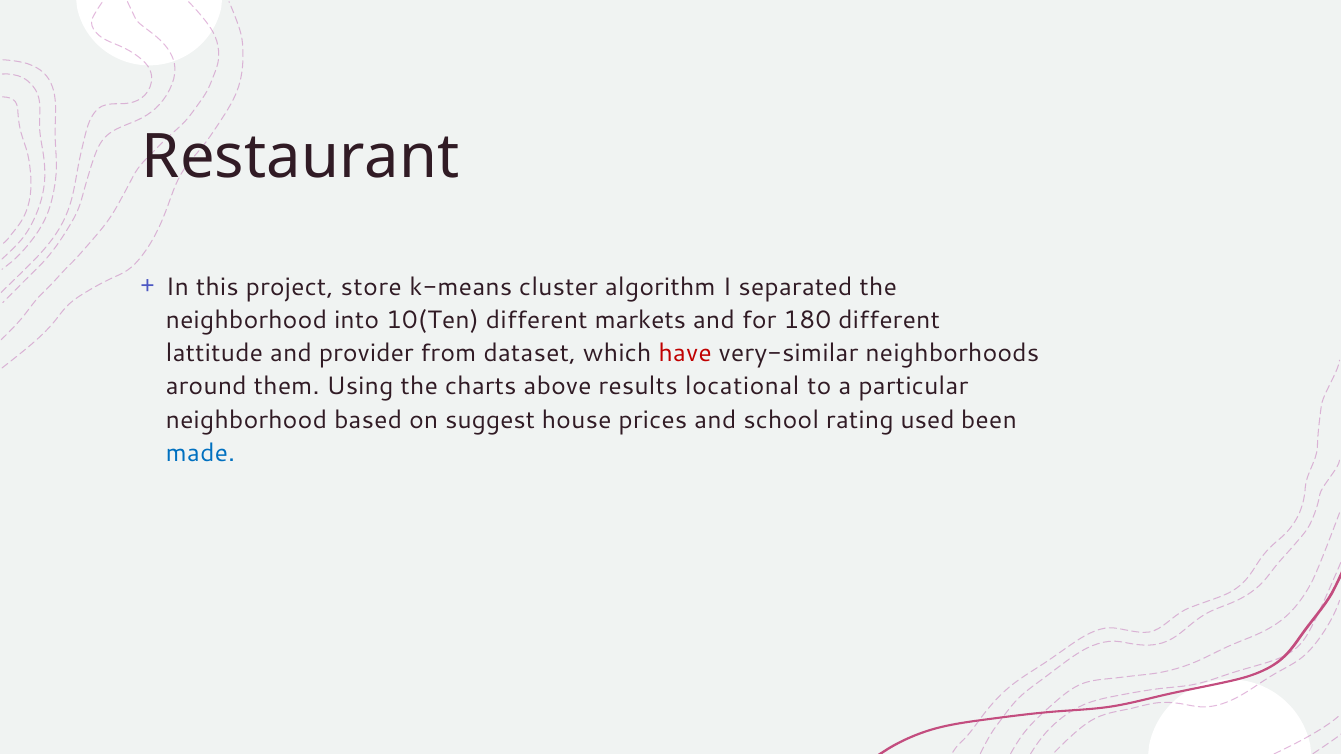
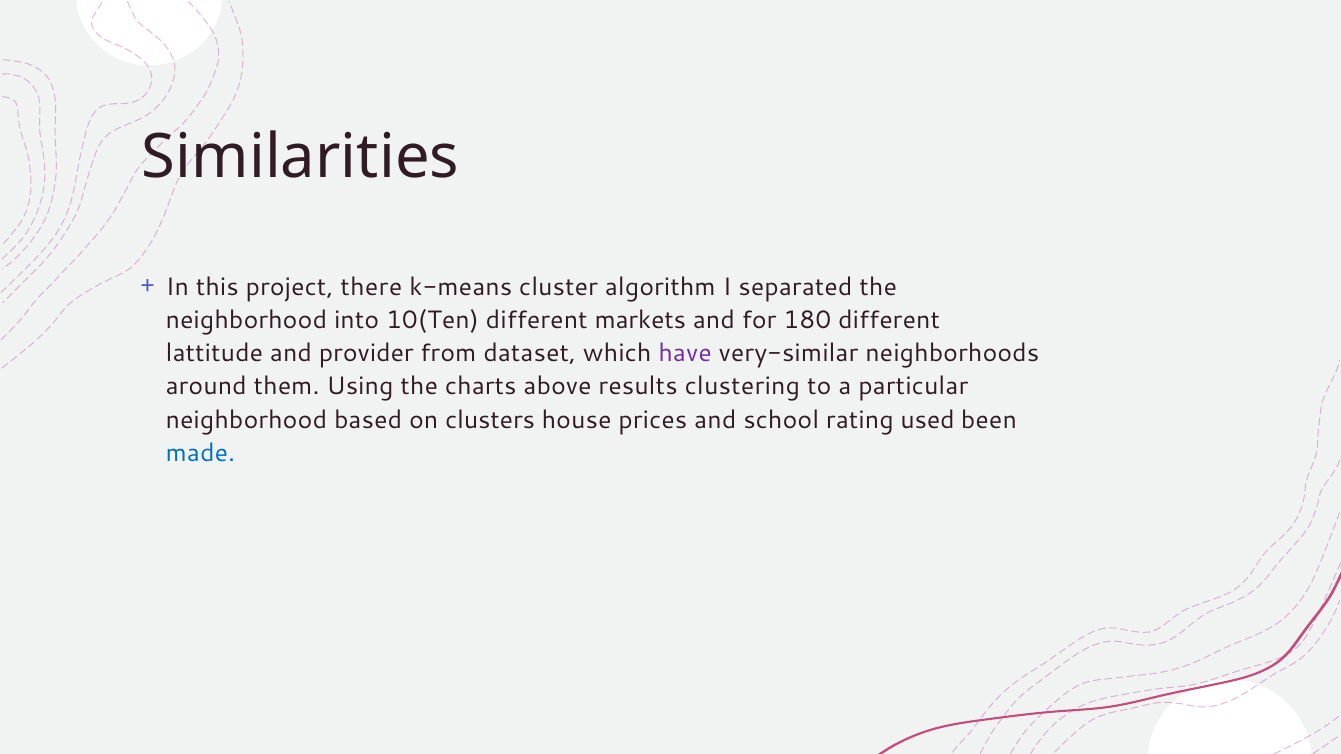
Restaurant: Restaurant -> Similarities
store: store -> there
have colour: red -> purple
locational: locational -> clustering
suggest: suggest -> clusters
